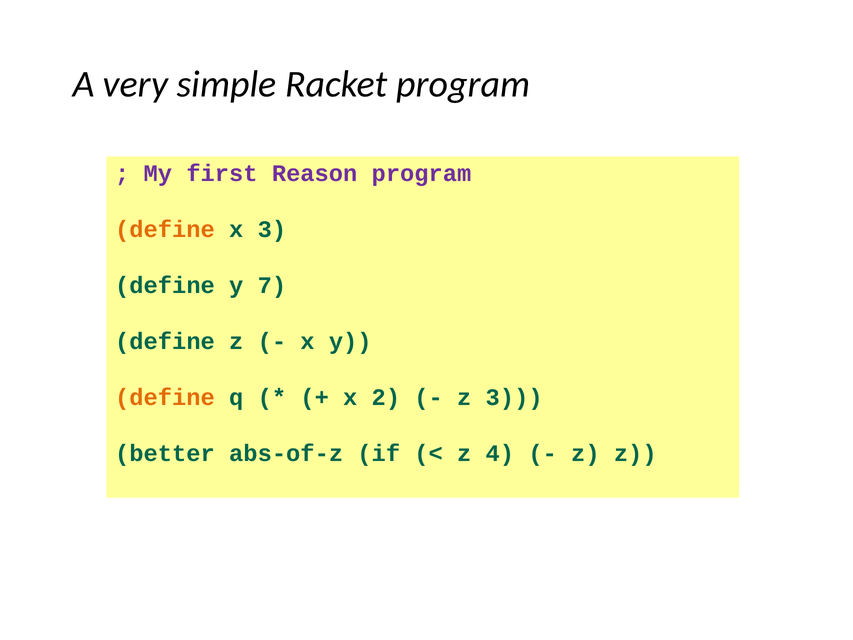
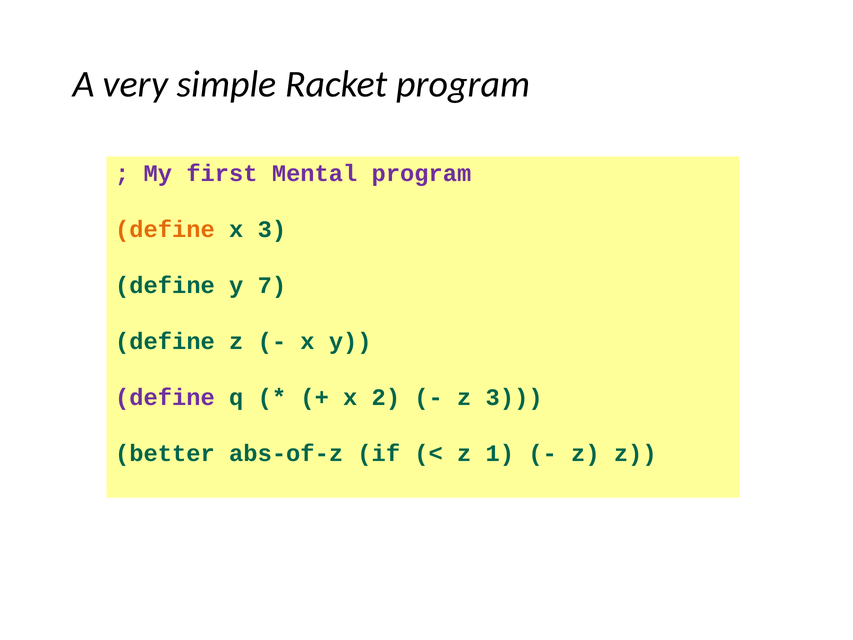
Reason: Reason -> Mental
define at (165, 397) colour: orange -> purple
4: 4 -> 1
